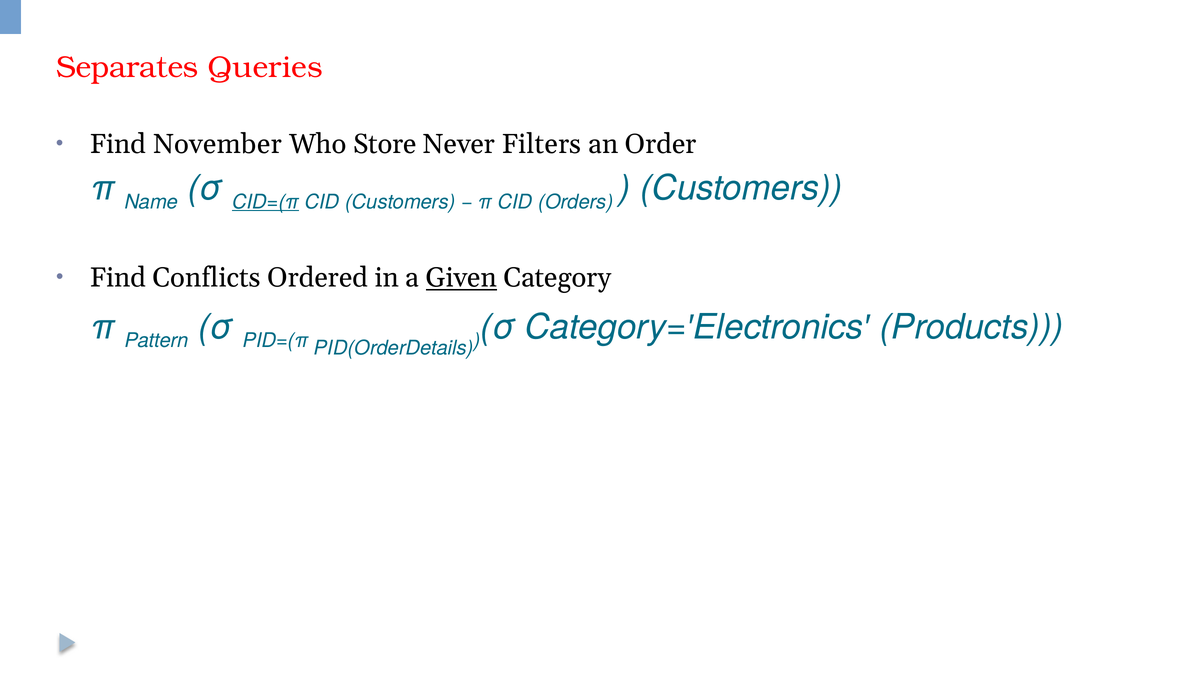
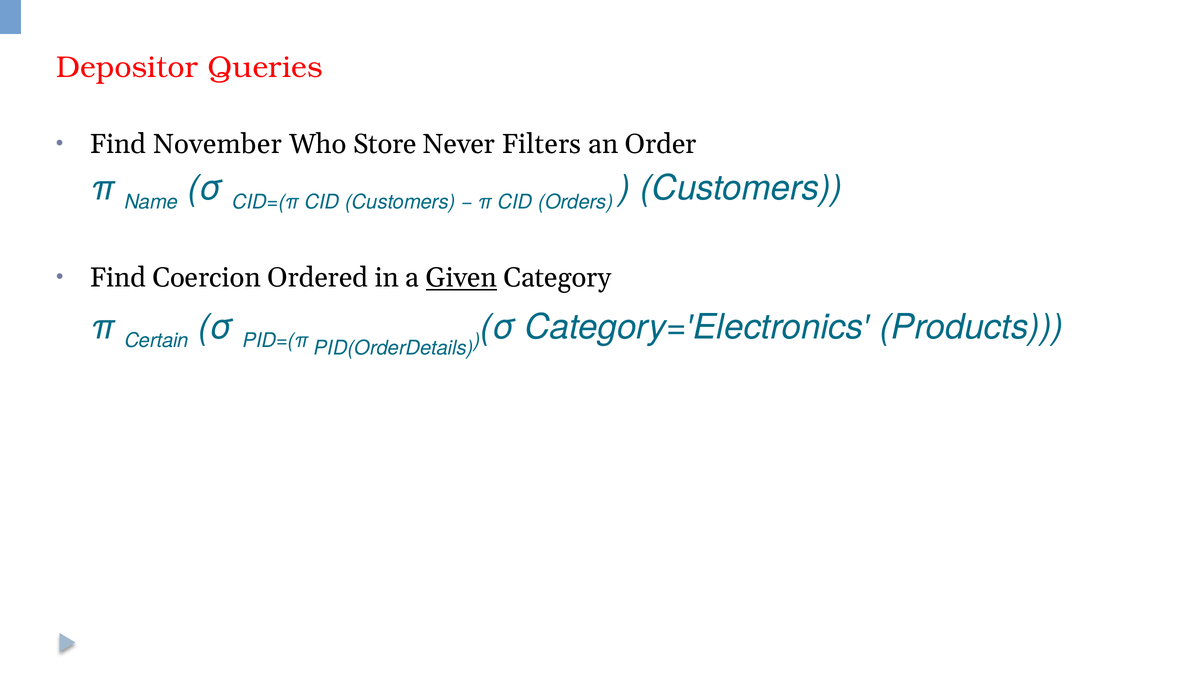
Separates: Separates -> Depositor
CID=(π underline: present -> none
Conflicts: Conflicts -> Coercion
Pattern: Pattern -> Certain
